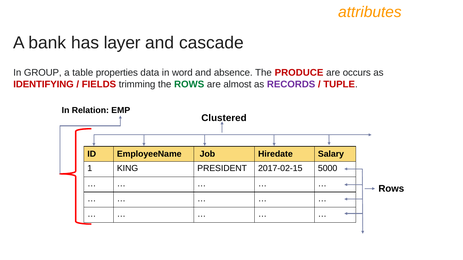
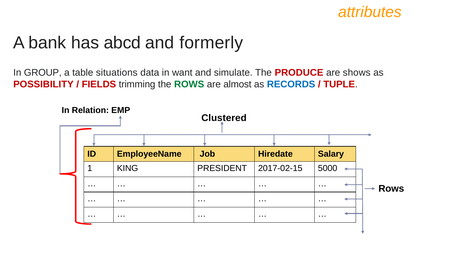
layer: layer -> abcd
cascade: cascade -> formerly
properties: properties -> situations
word: word -> want
absence: absence -> simulate
occurs: occurs -> shows
IDENTIFYING: IDENTIFYING -> POSSIBILITY
RECORDS colour: purple -> blue
